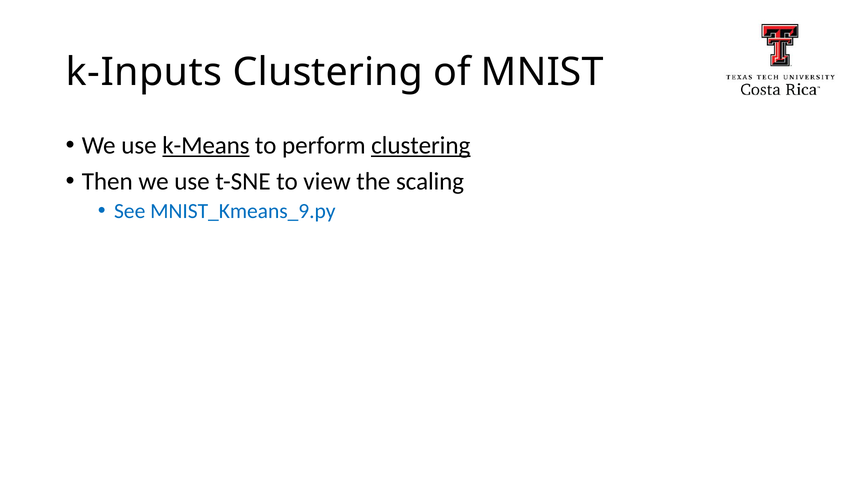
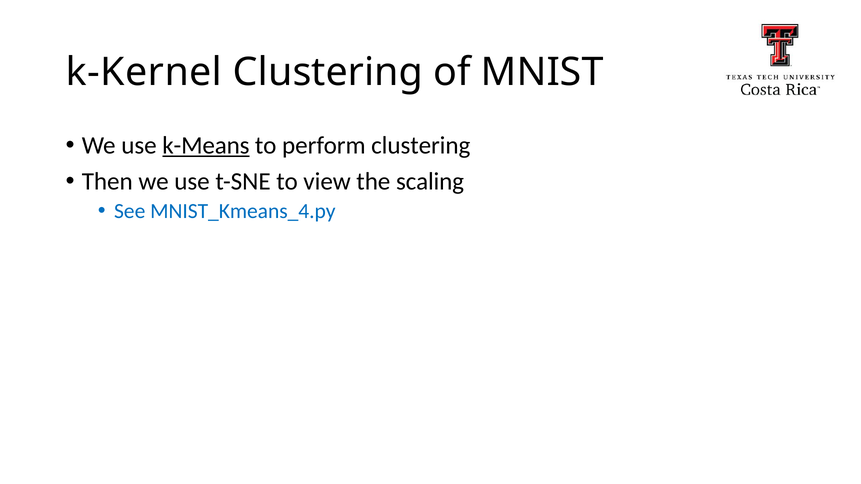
k-Inputs: k-Inputs -> k-Kernel
clustering at (421, 146) underline: present -> none
MNIST_Kmeans_9.py: MNIST_Kmeans_9.py -> MNIST_Kmeans_4.py
